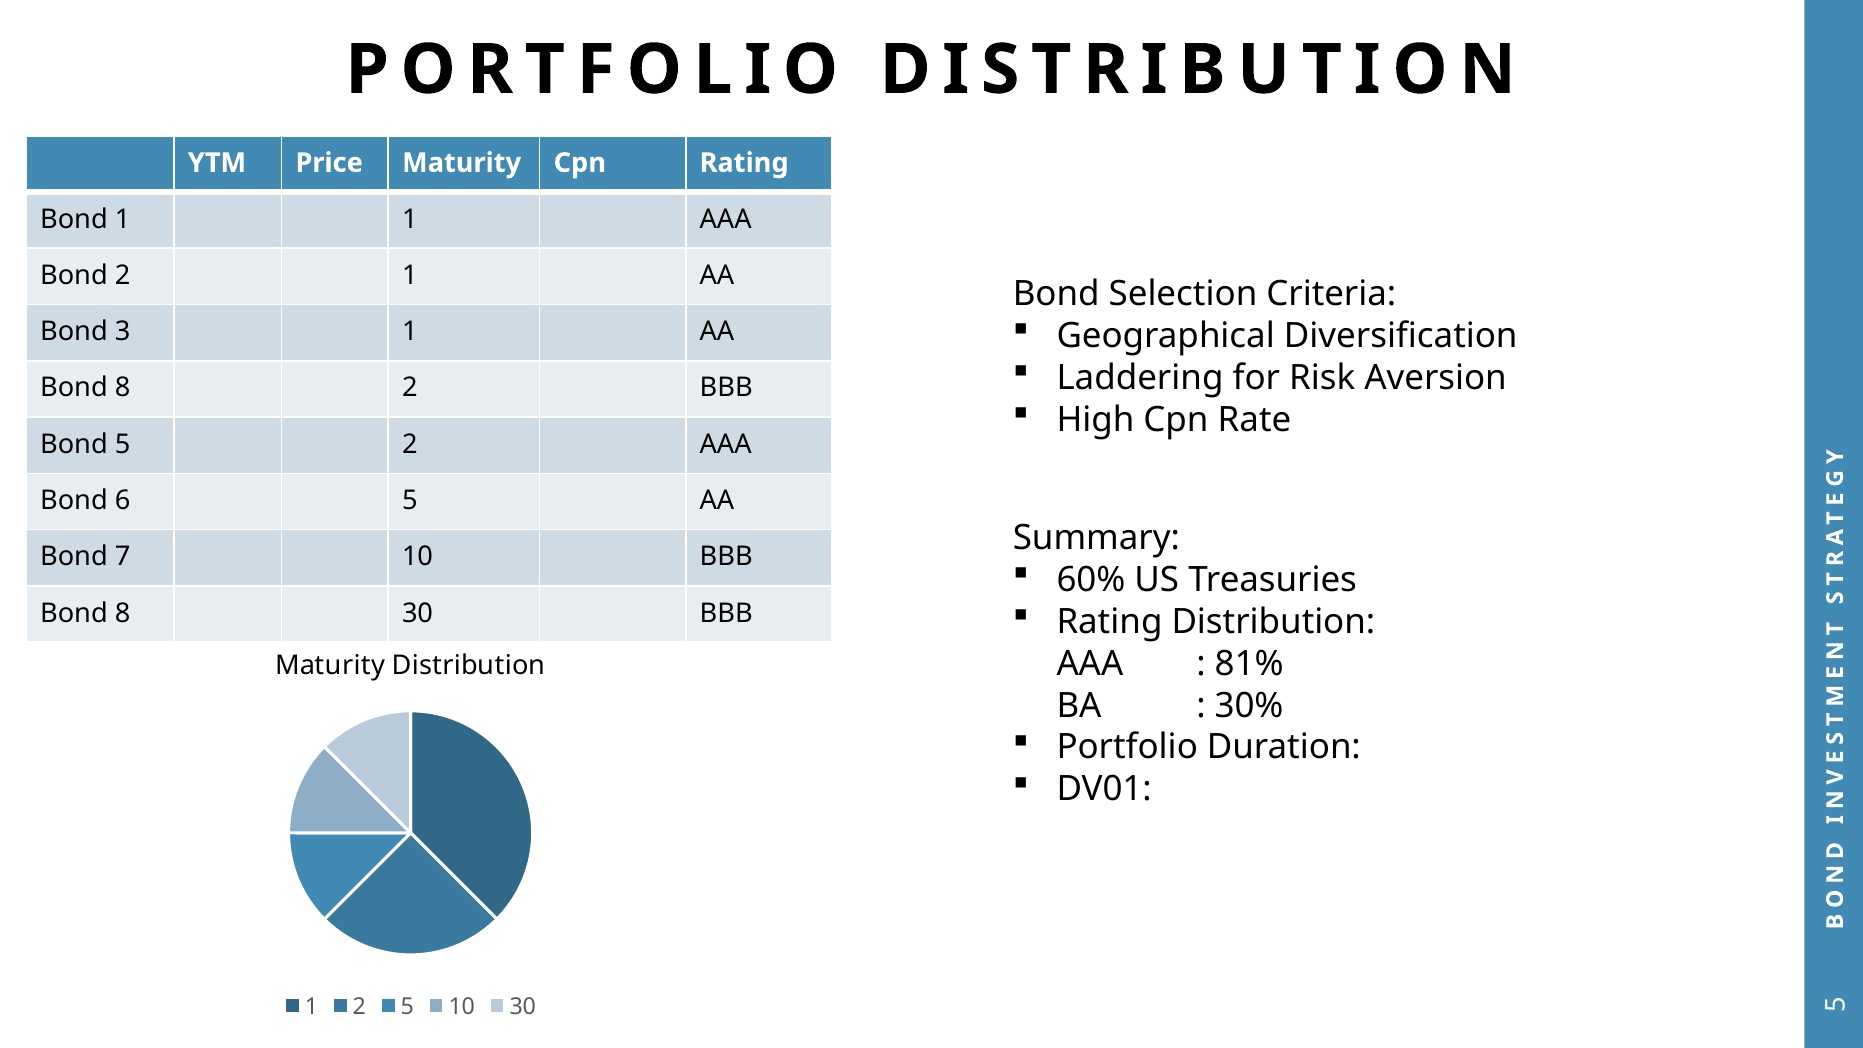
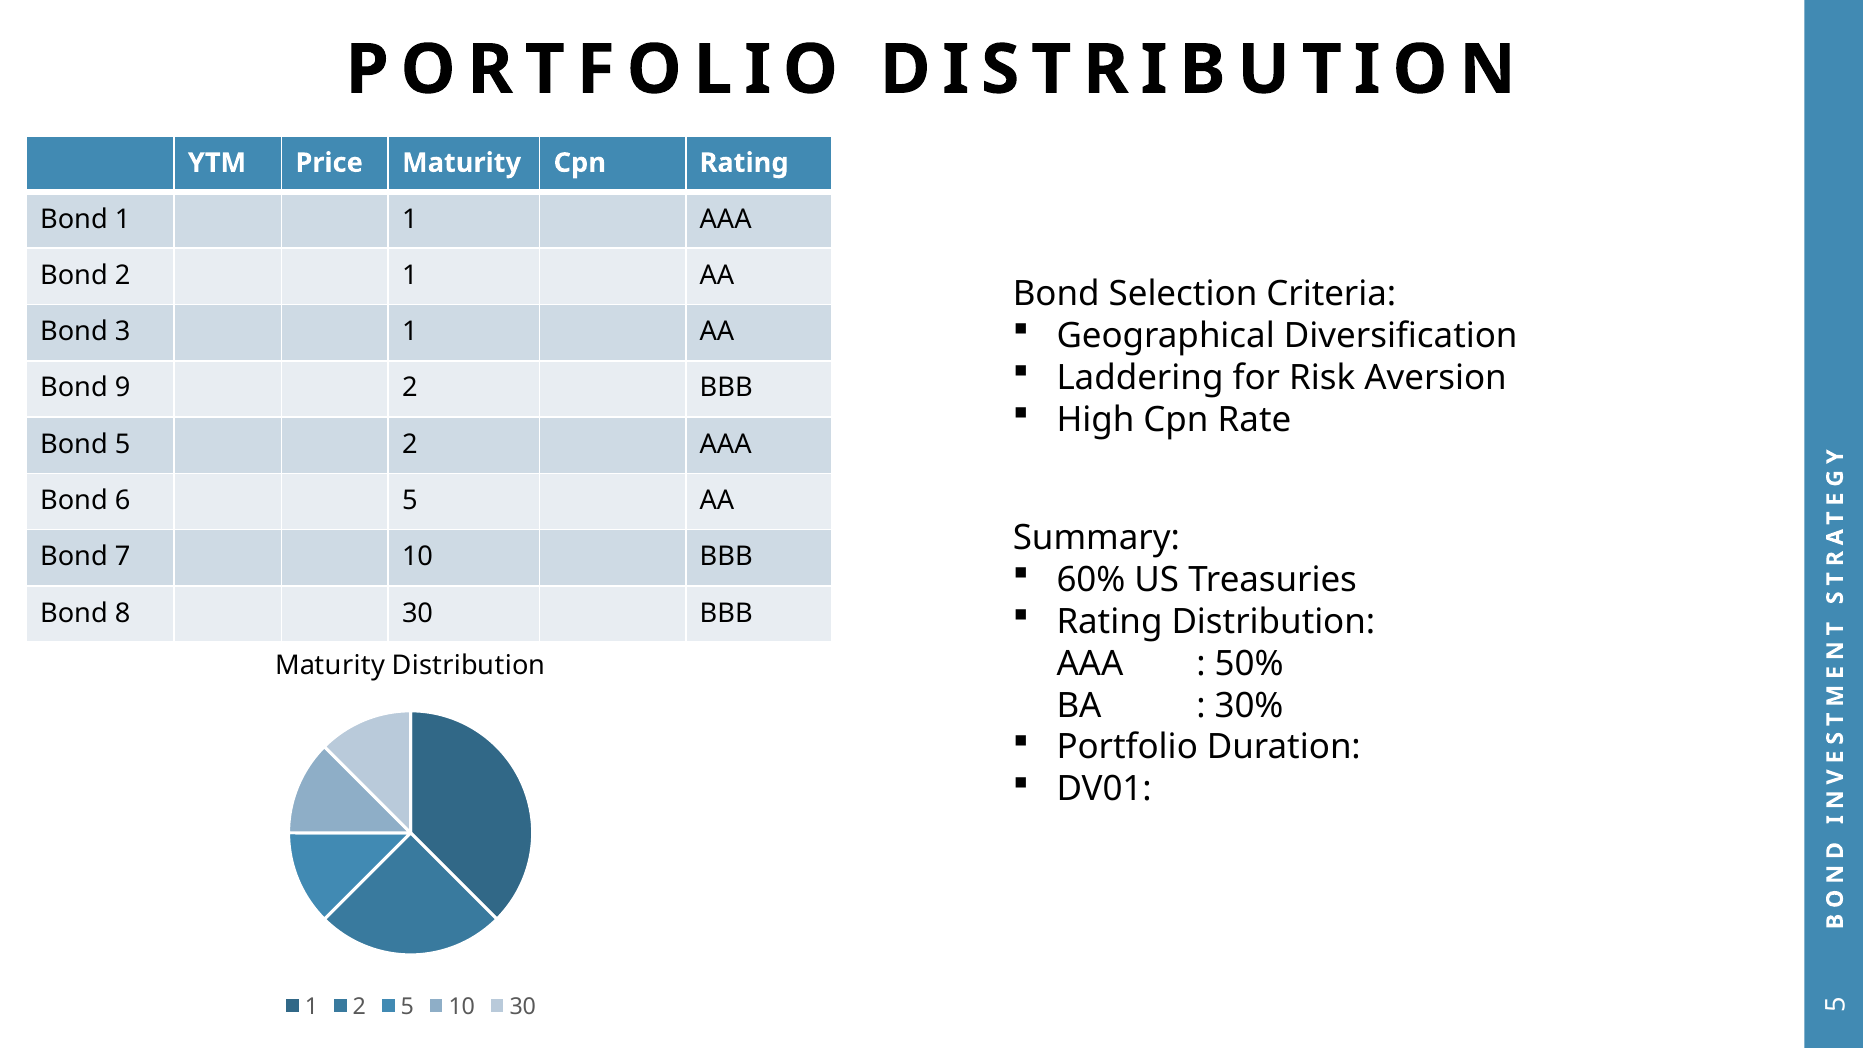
8 at (123, 388): 8 -> 9
81%: 81% -> 50%
